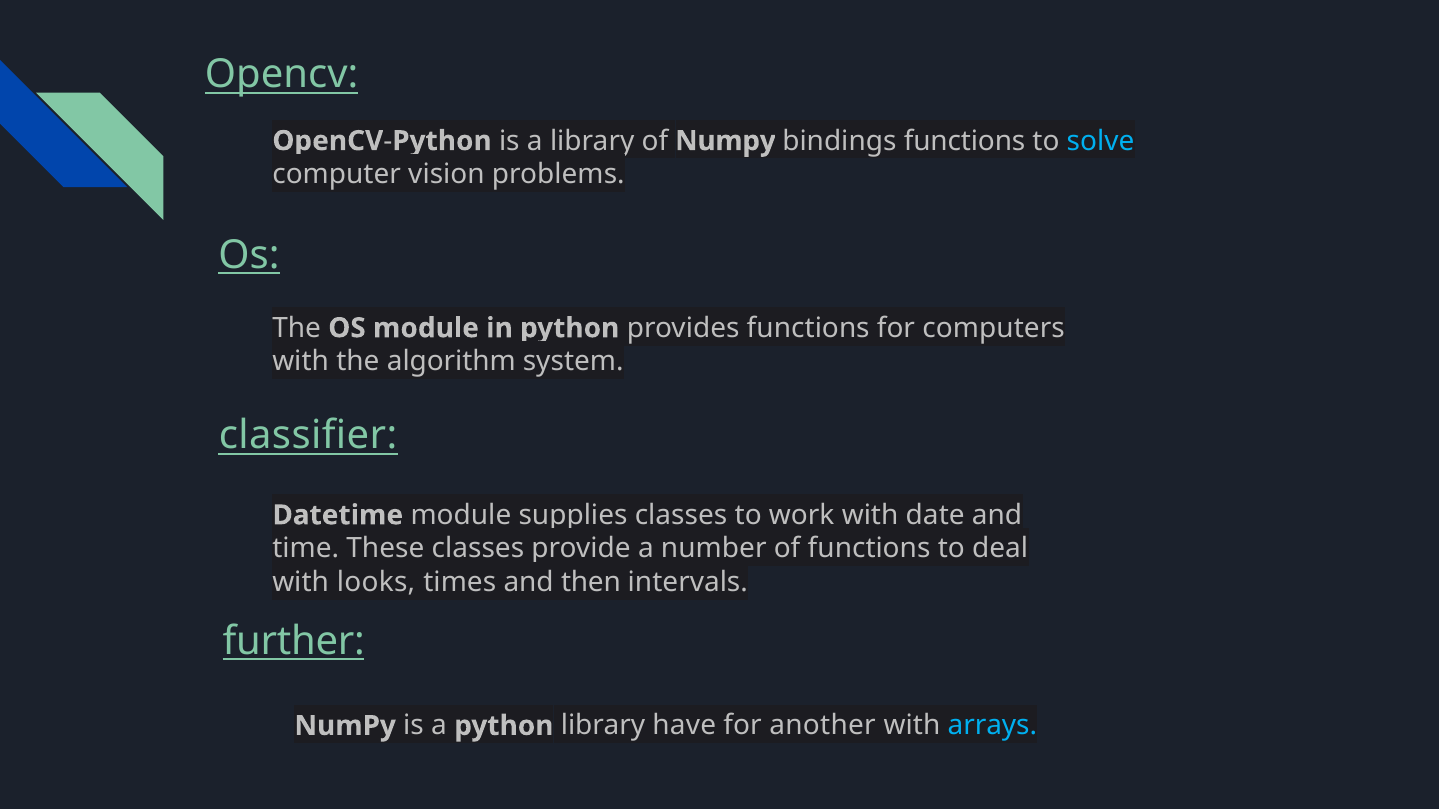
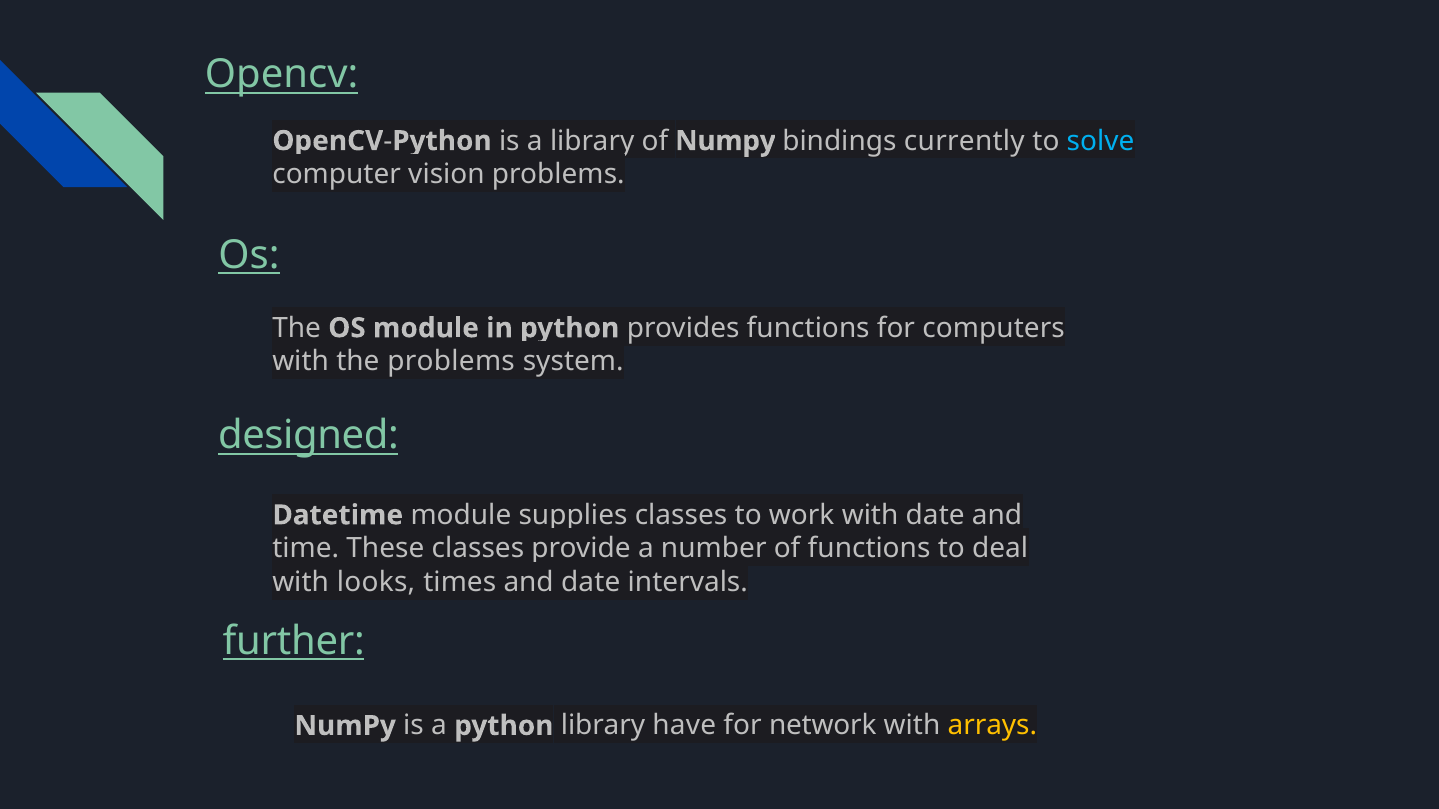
bindings functions: functions -> currently
the algorithm: algorithm -> problems
classifier: classifier -> designed
and then: then -> date
another: another -> network
arrays colour: light blue -> yellow
